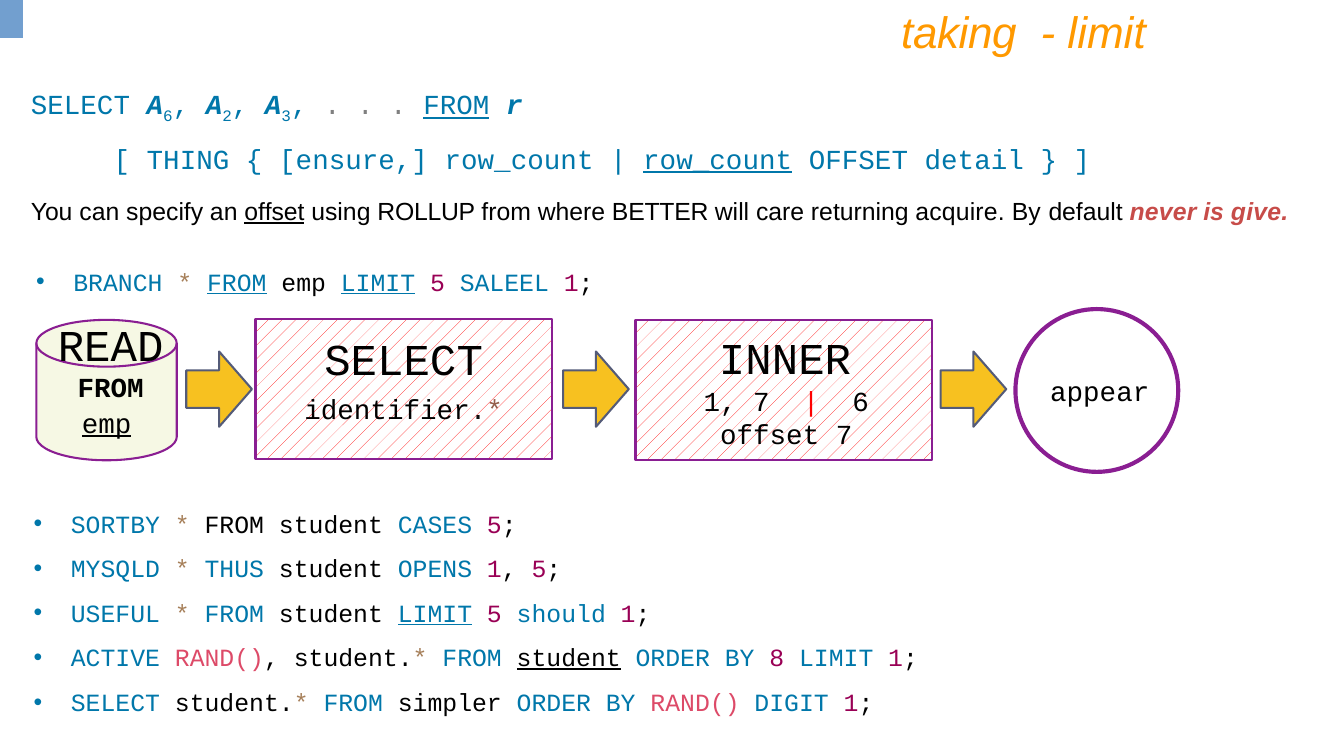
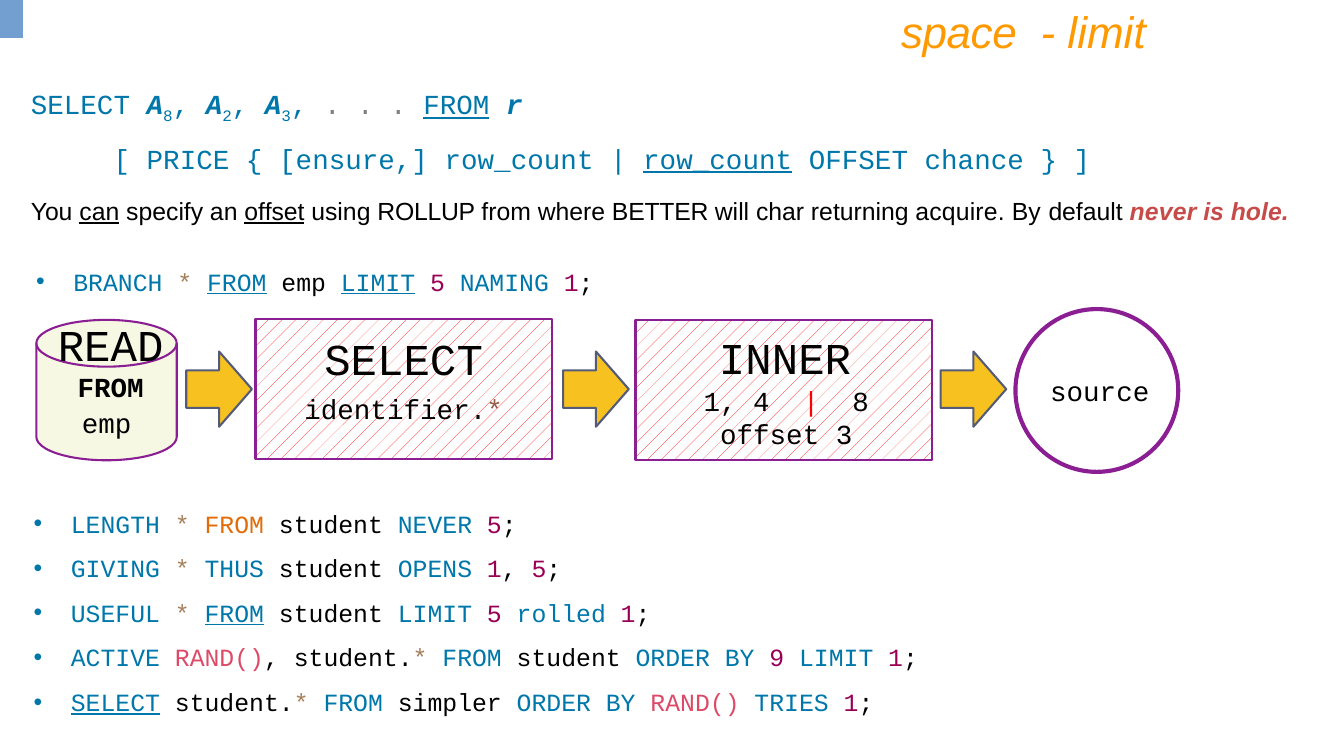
taking: taking -> space
6 at (168, 117): 6 -> 8
THING: THING -> PRICE
detail: detail -> chance
can underline: none -> present
care: care -> char
give: give -> hole
SALEEL: SALEEL -> NAMING
appear: appear -> source
1 7: 7 -> 4
6 at (861, 403): 6 -> 8
emp at (107, 424) underline: present -> none
offset 7: 7 -> 3
SORTBY: SORTBY -> LENGTH
FROM at (234, 525) colour: black -> orange
student CASES: CASES -> NEVER
MYSQLD: MYSQLD -> GIVING
FROM at (234, 614) underline: none -> present
LIMIT at (435, 614) underline: present -> none
should: should -> rolled
student at (569, 659) underline: present -> none
8: 8 -> 9
SELECT at (115, 703) underline: none -> present
DIGIT: DIGIT -> TRIES
